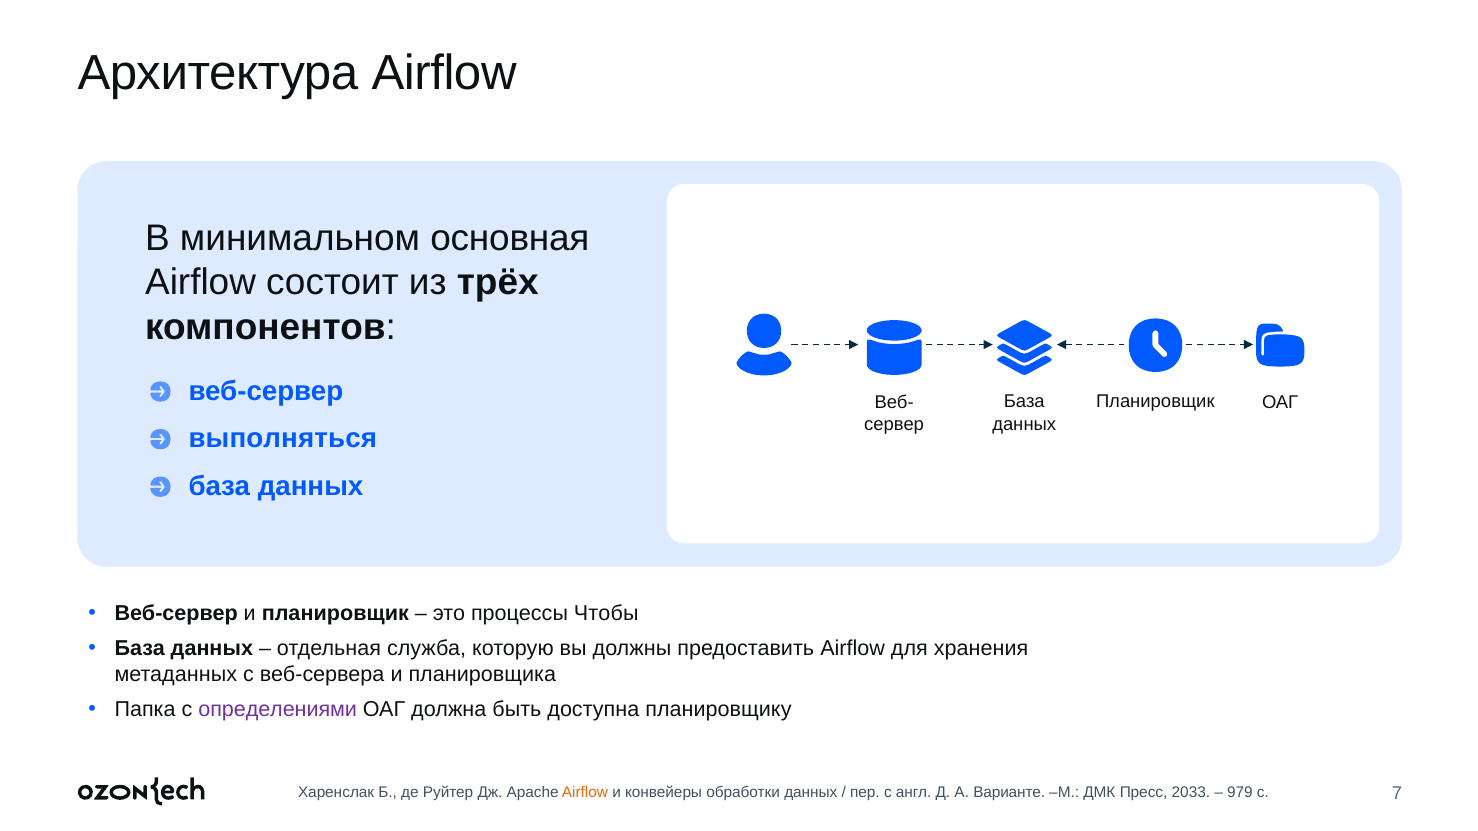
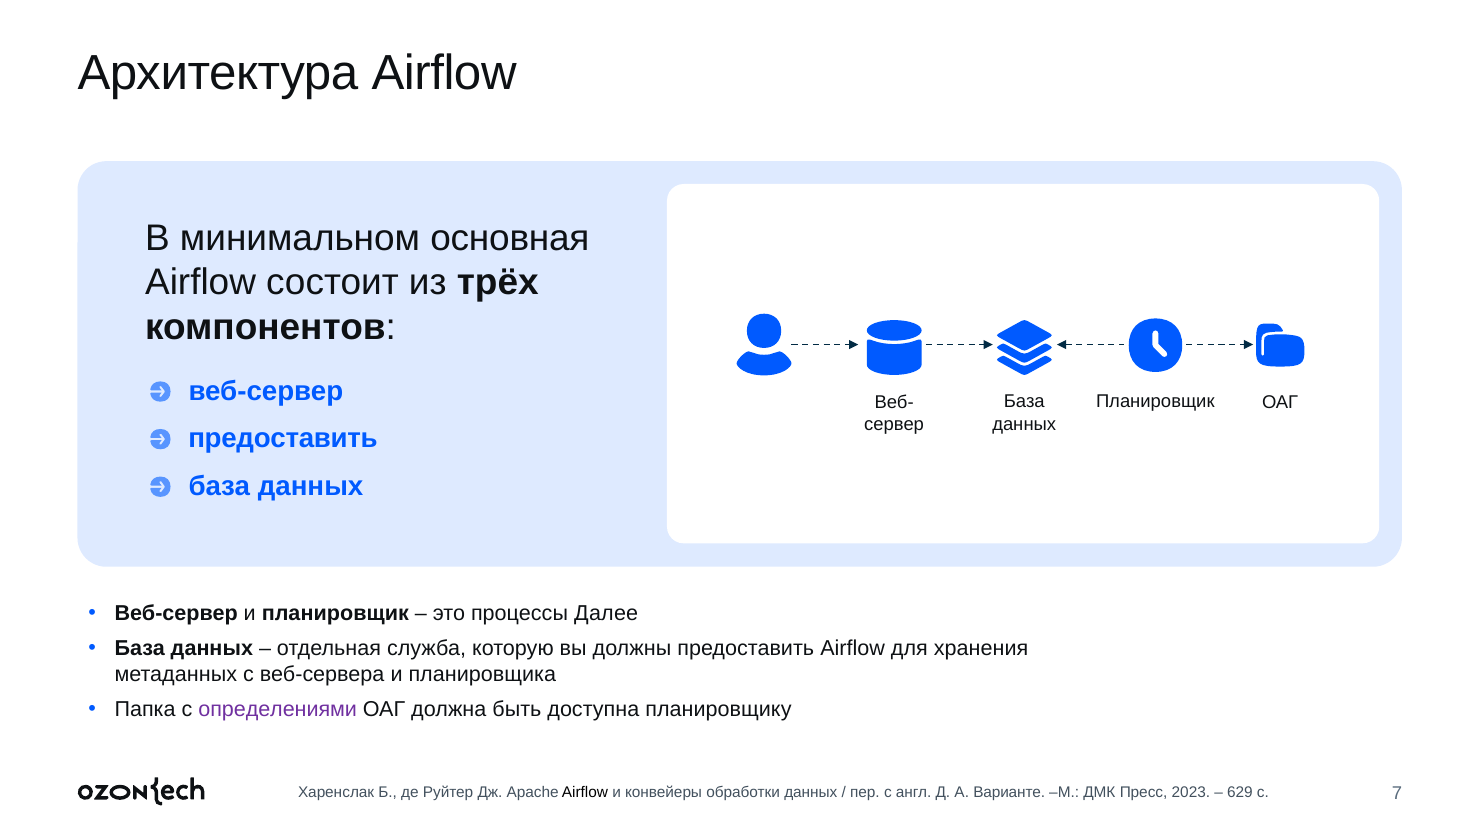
выполняться at (283, 439): выполняться -> предоставить
Чтобы: Чтобы -> Далее
Airflow at (585, 793) colour: orange -> black
2033: 2033 -> 2023
979: 979 -> 629
